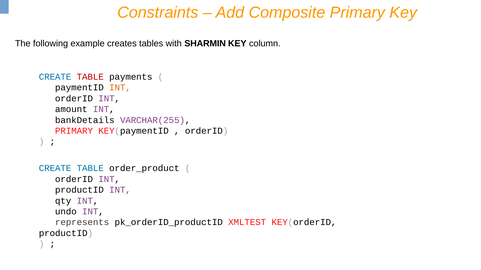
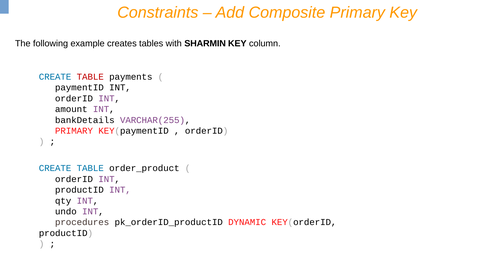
INT at (120, 88) colour: orange -> black
represents: represents -> procedures
XMLTEST: XMLTEST -> DYNAMIC
